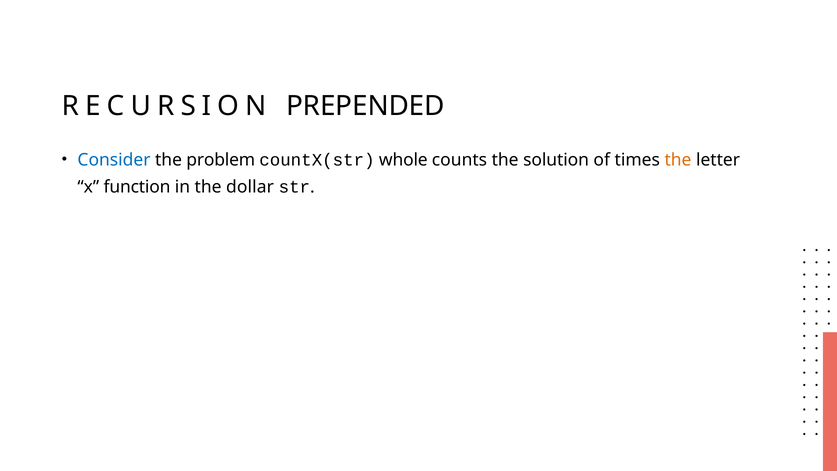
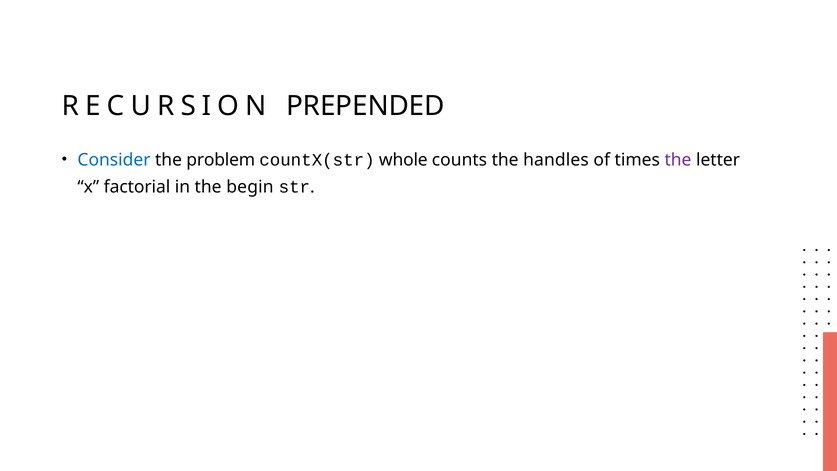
solution: solution -> handles
the at (678, 160) colour: orange -> purple
function: function -> factorial
dollar: dollar -> begin
